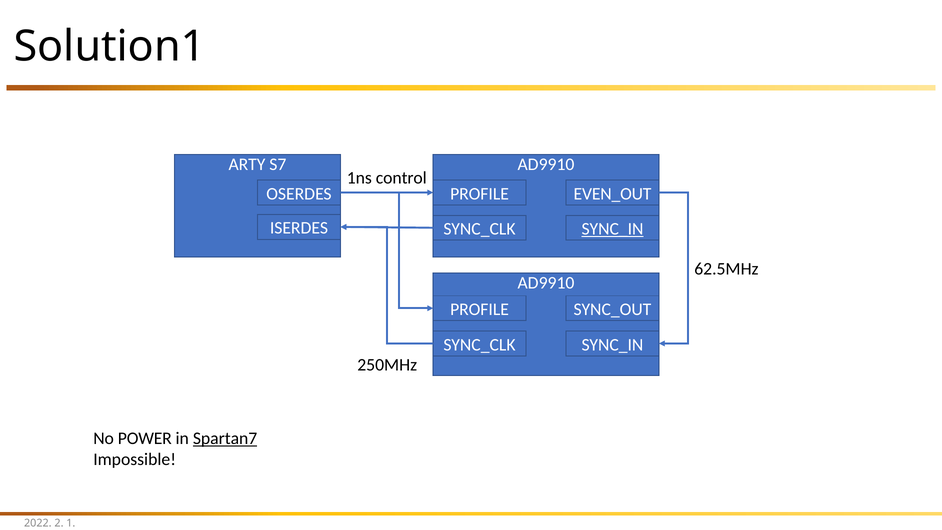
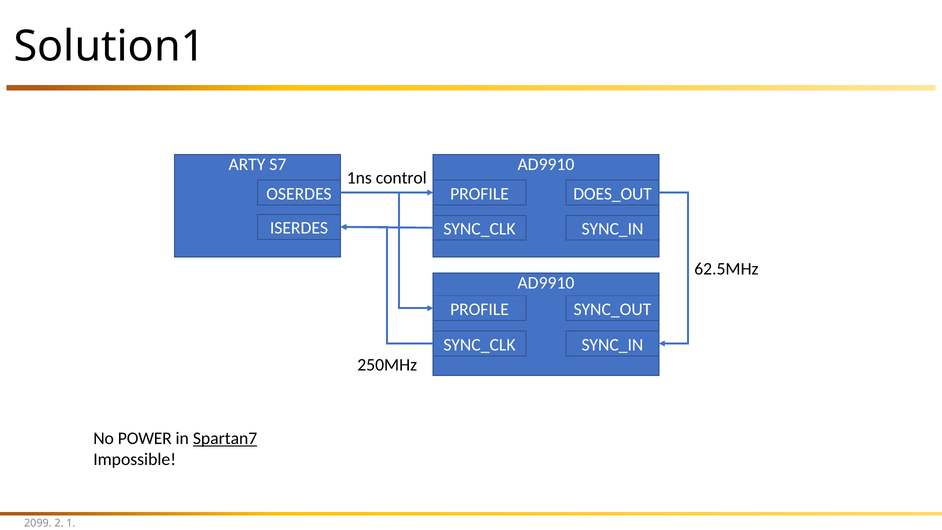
EVEN_OUT: EVEN_OUT -> DOES_OUT
SYNC_IN at (612, 229) underline: present -> none
2022: 2022 -> 2099
